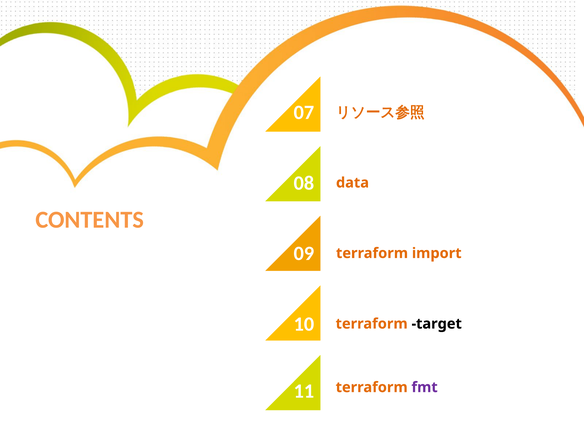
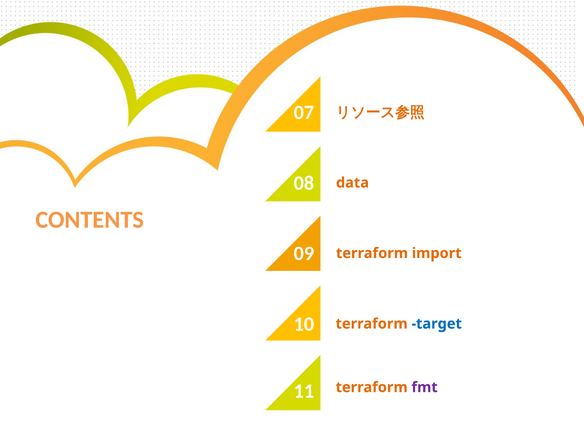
target colour: black -> blue
